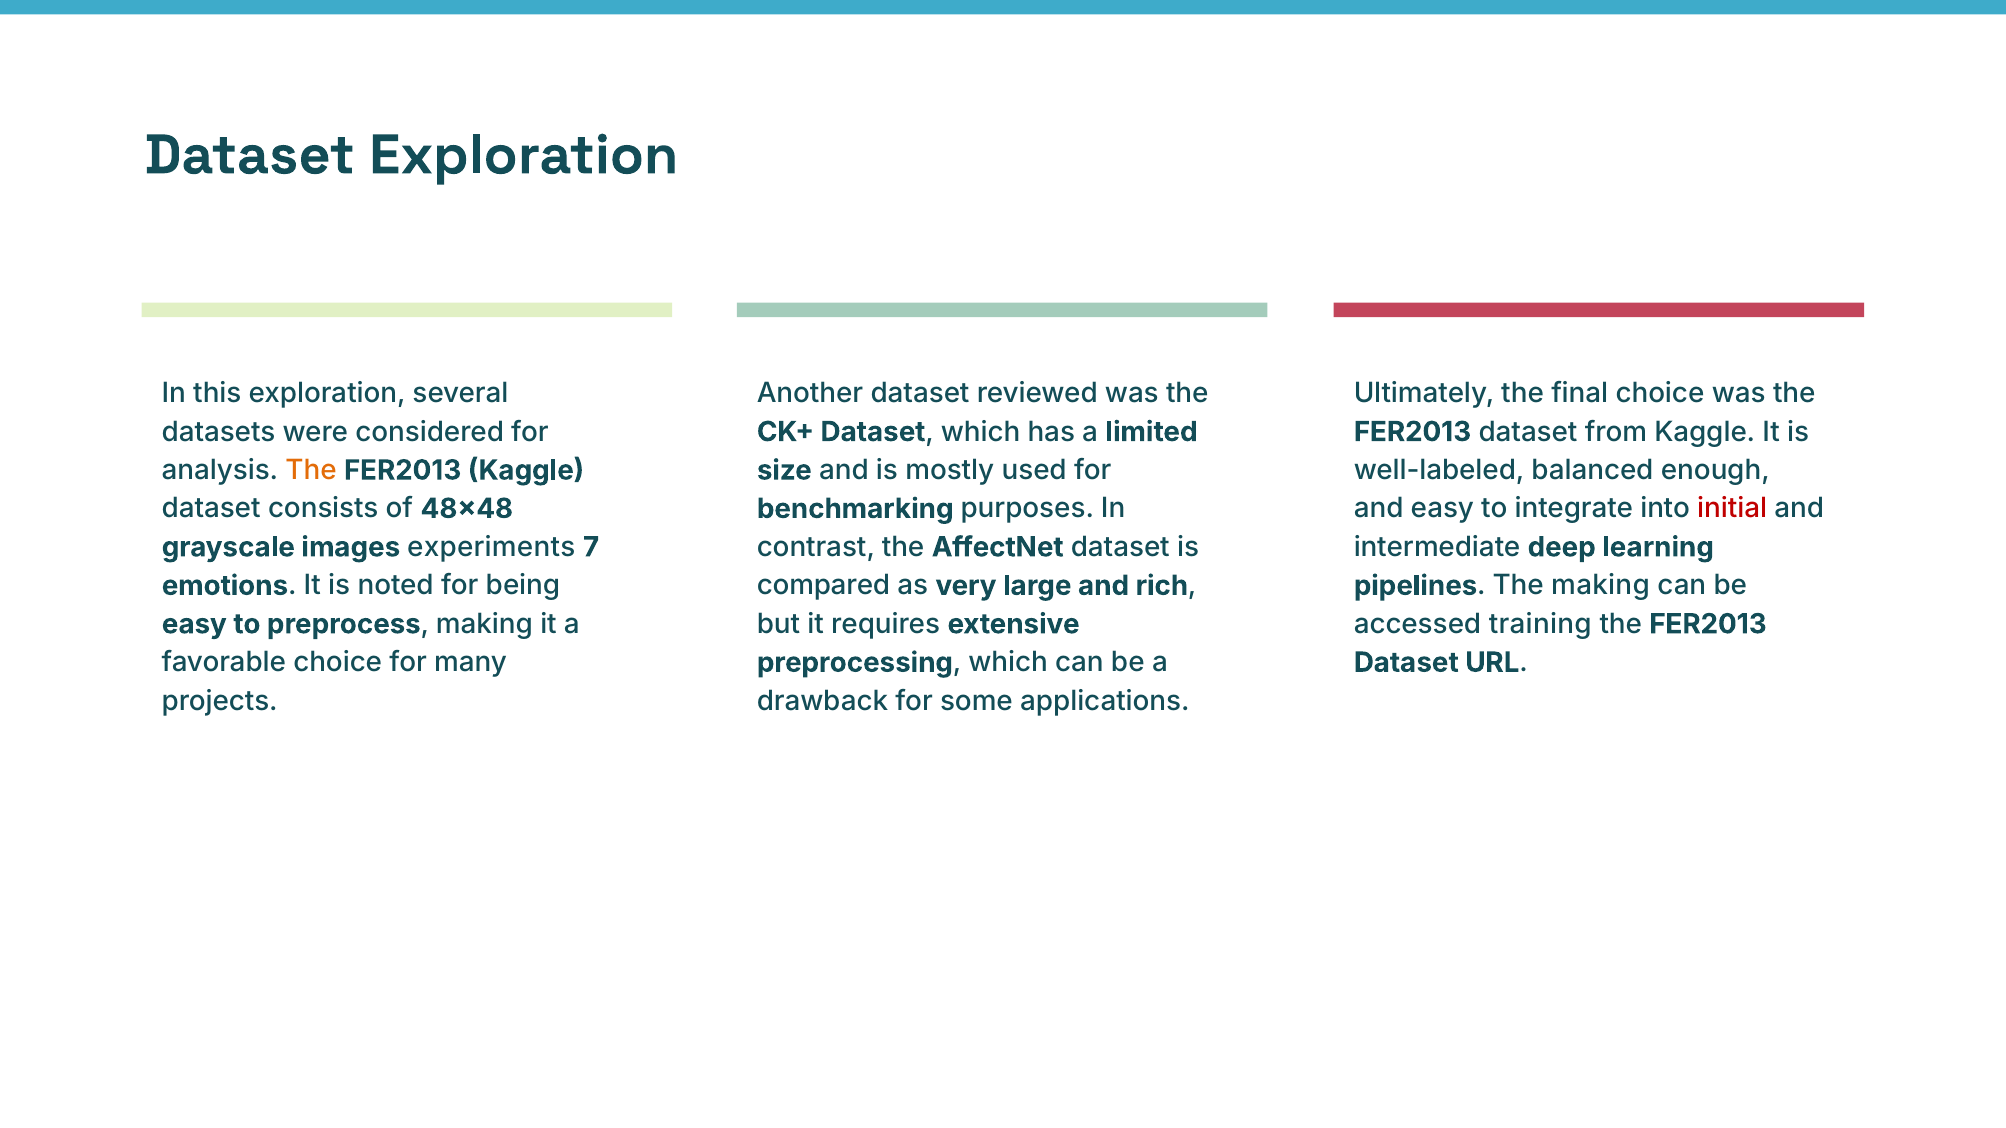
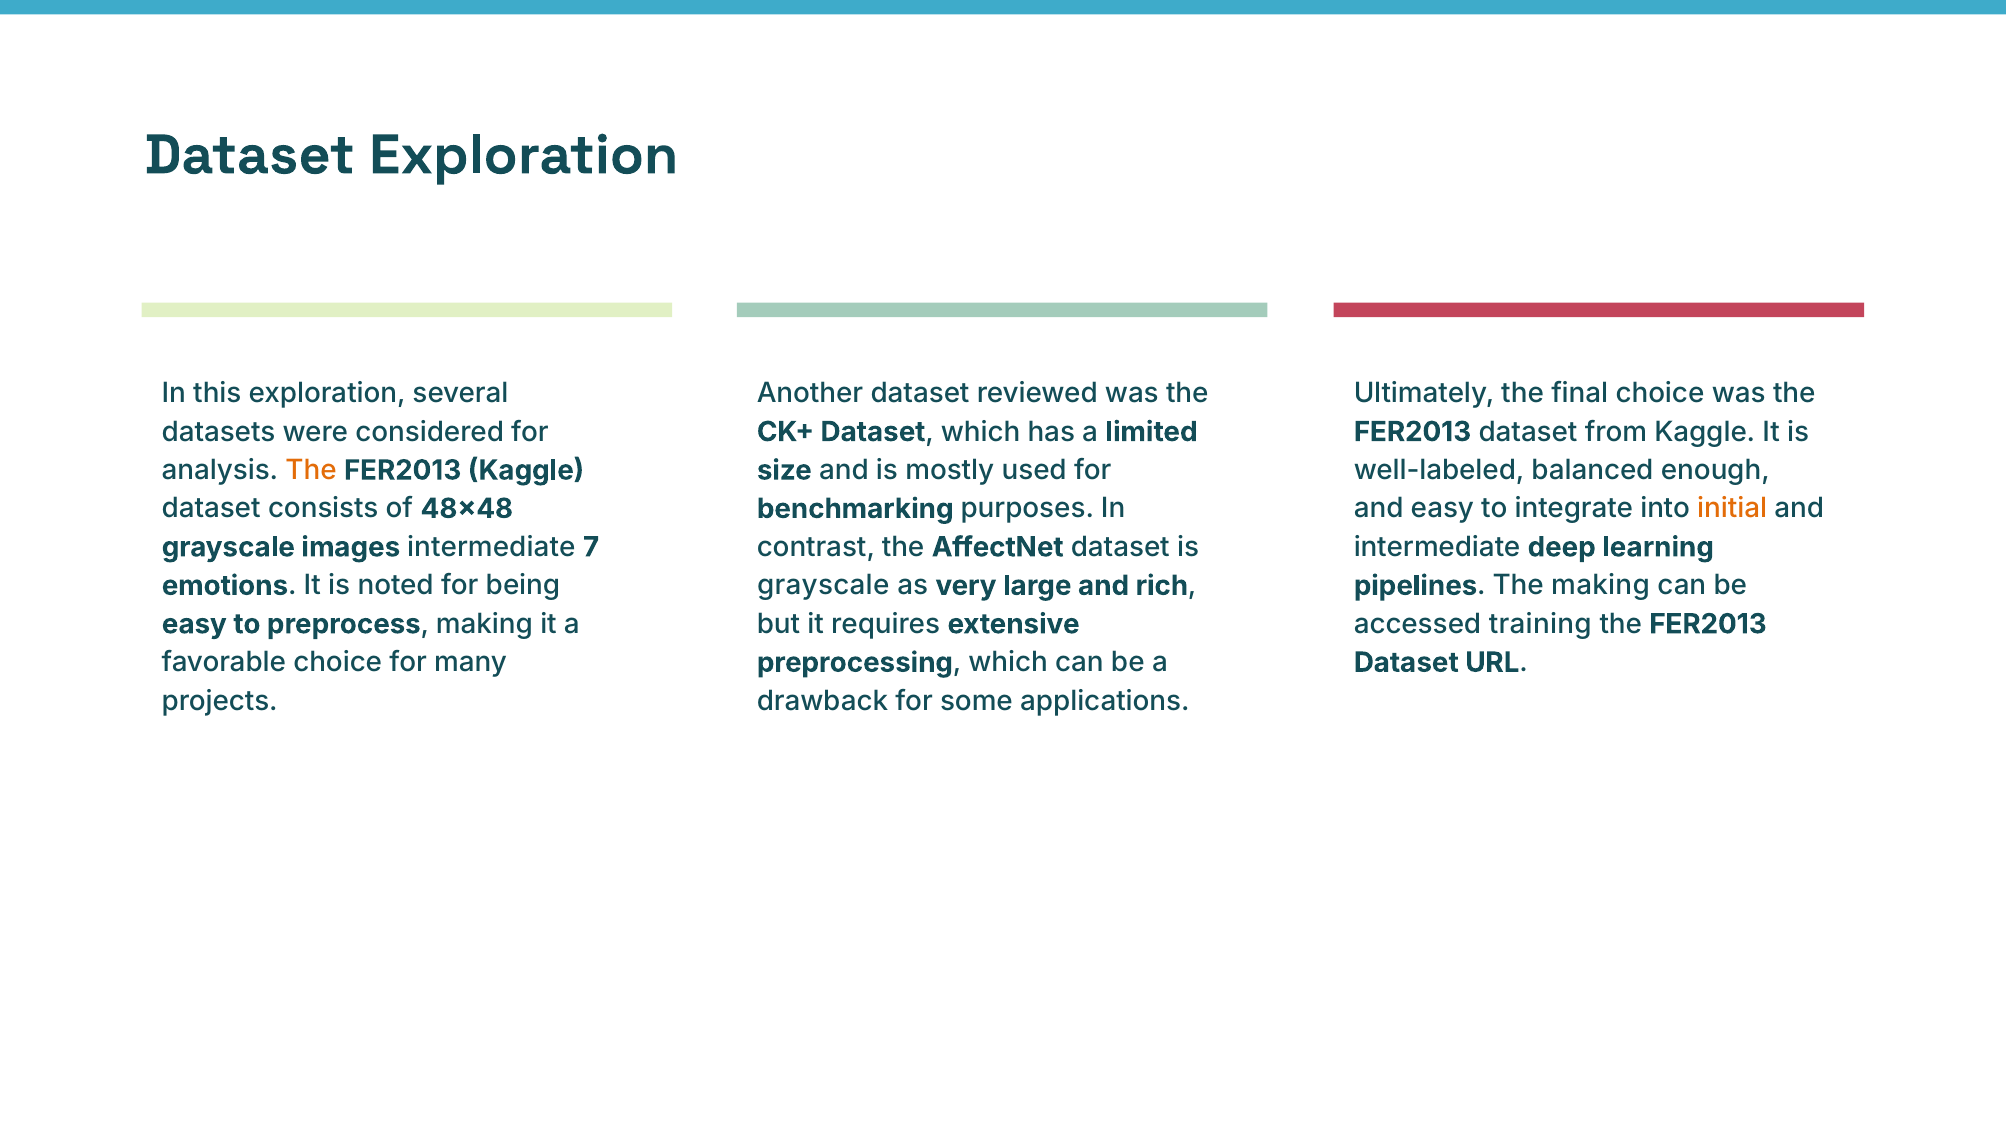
initial colour: red -> orange
images experiments: experiments -> intermediate
compared at (823, 586): compared -> grayscale
